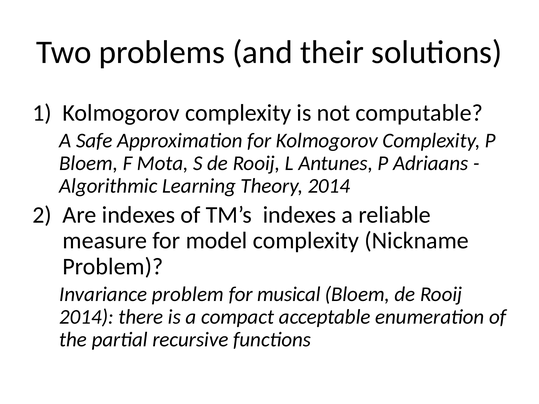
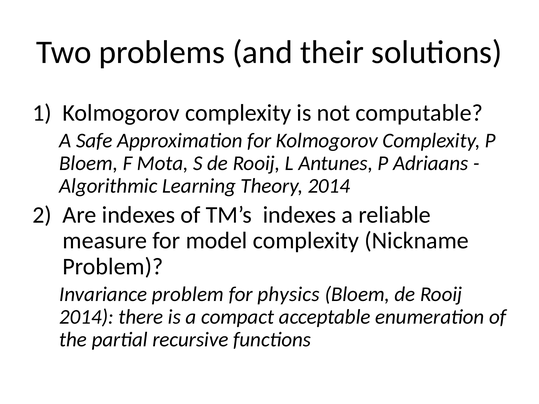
musical: musical -> physics
